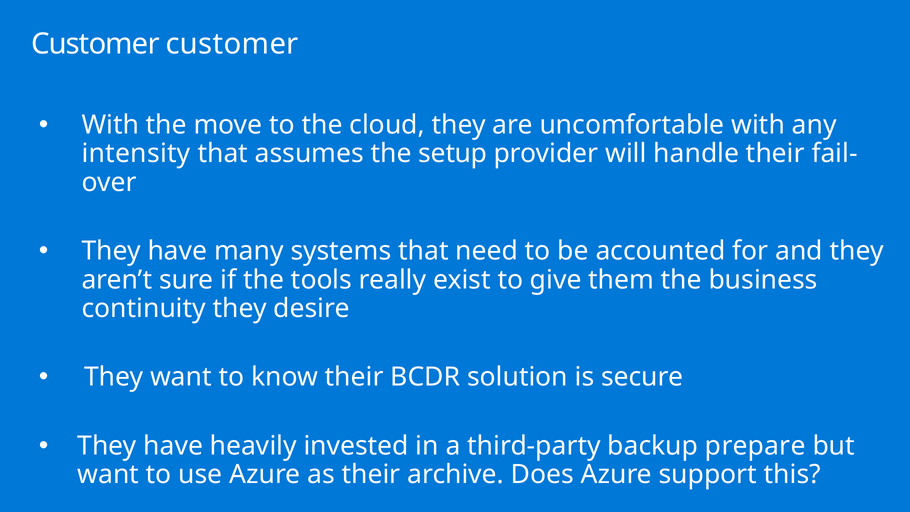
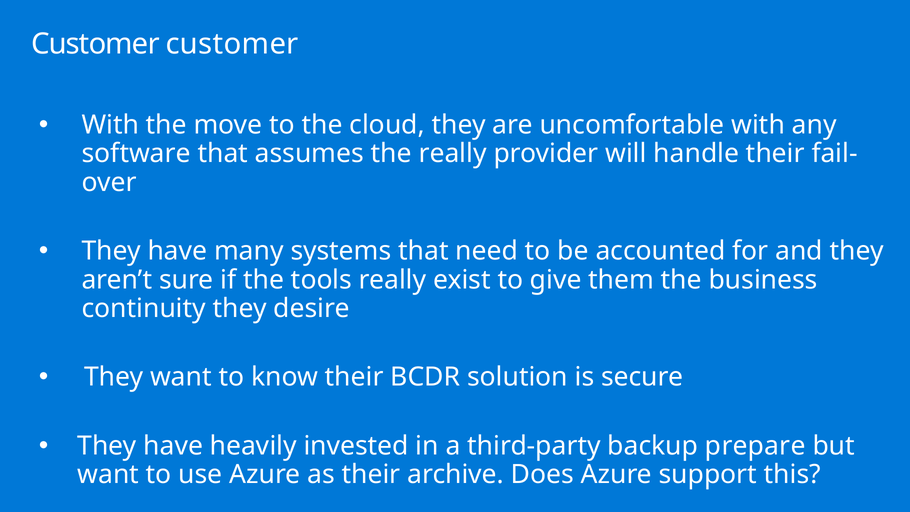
intensity: intensity -> software
the setup: setup -> really
